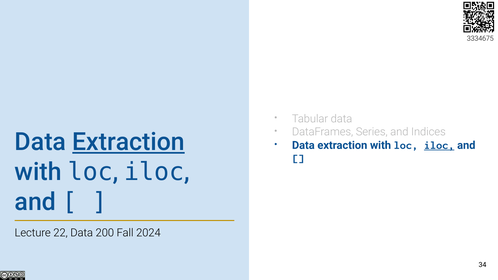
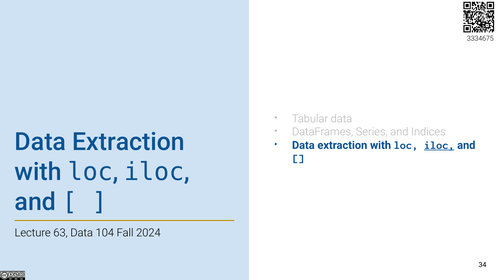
Extraction at (129, 142) underline: present -> none
22: 22 -> 63
200: 200 -> 104
